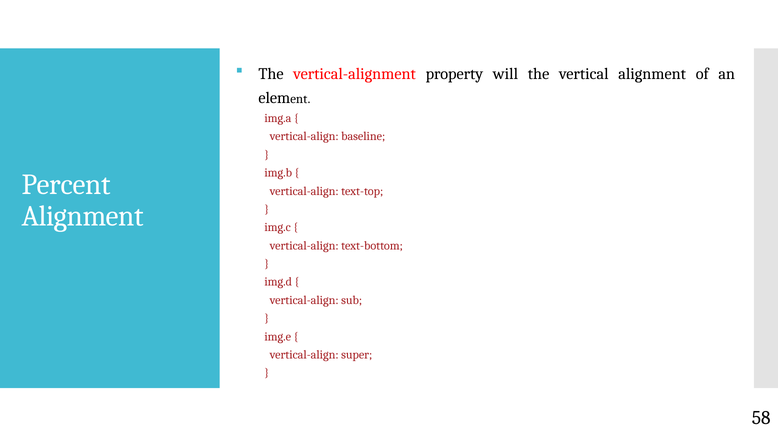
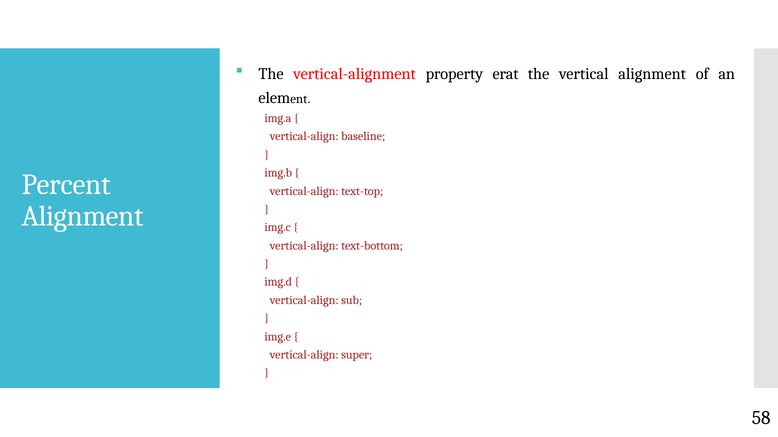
will: will -> erat
